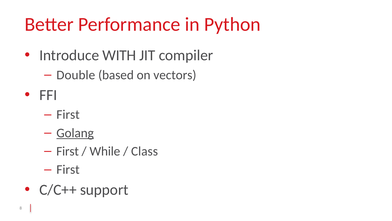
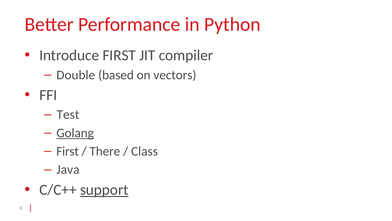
Introduce WITH: WITH -> FIRST
First at (68, 114): First -> Test
While: While -> There
First at (68, 169): First -> Java
support underline: none -> present
